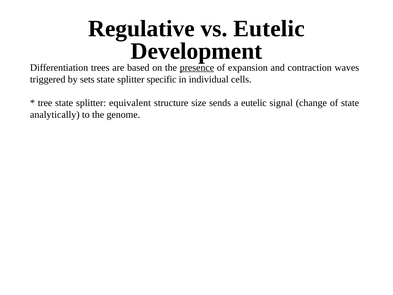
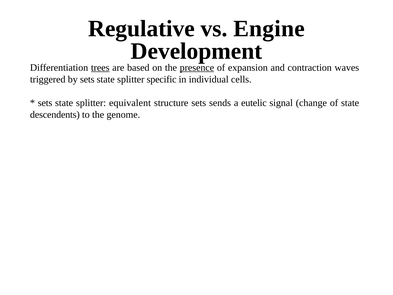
vs Eutelic: Eutelic -> Engine
trees underline: none -> present
tree at (45, 103): tree -> sets
structure size: size -> sets
analytically: analytically -> descendents
